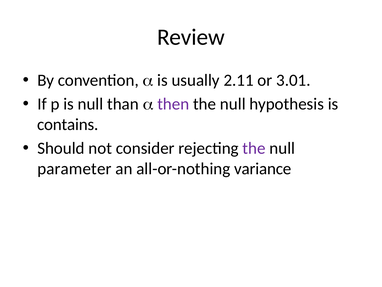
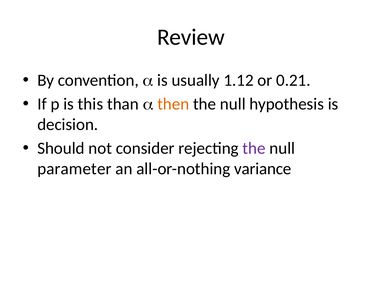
2.11: 2.11 -> 1.12
3.01: 3.01 -> 0.21
is null: null -> this
then colour: purple -> orange
contains: contains -> decision
